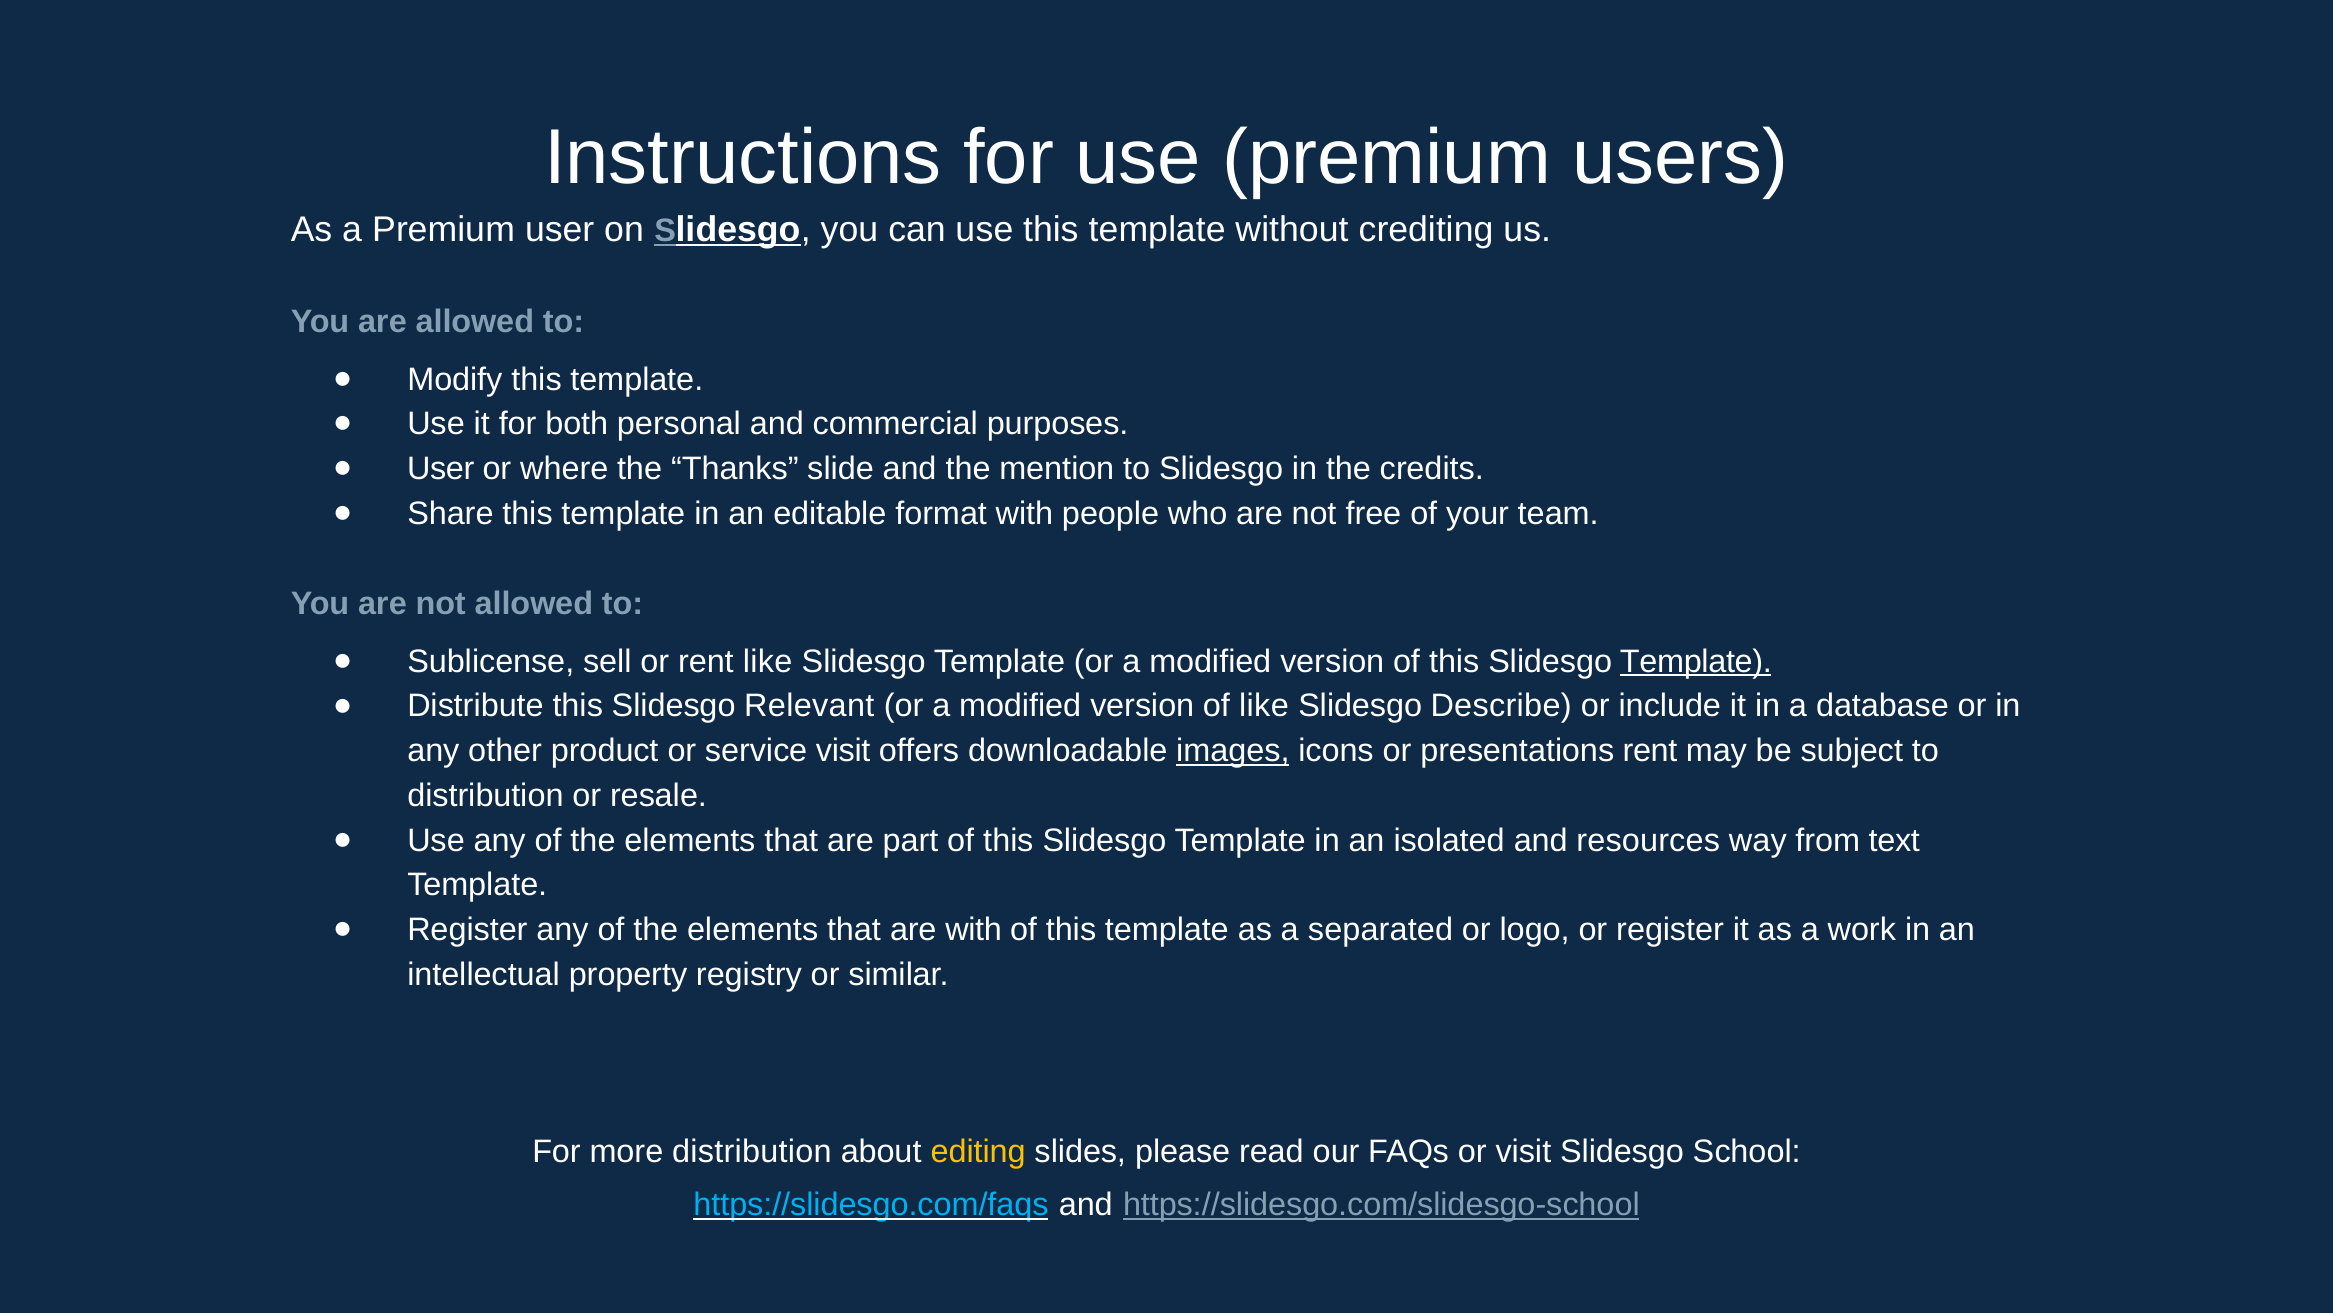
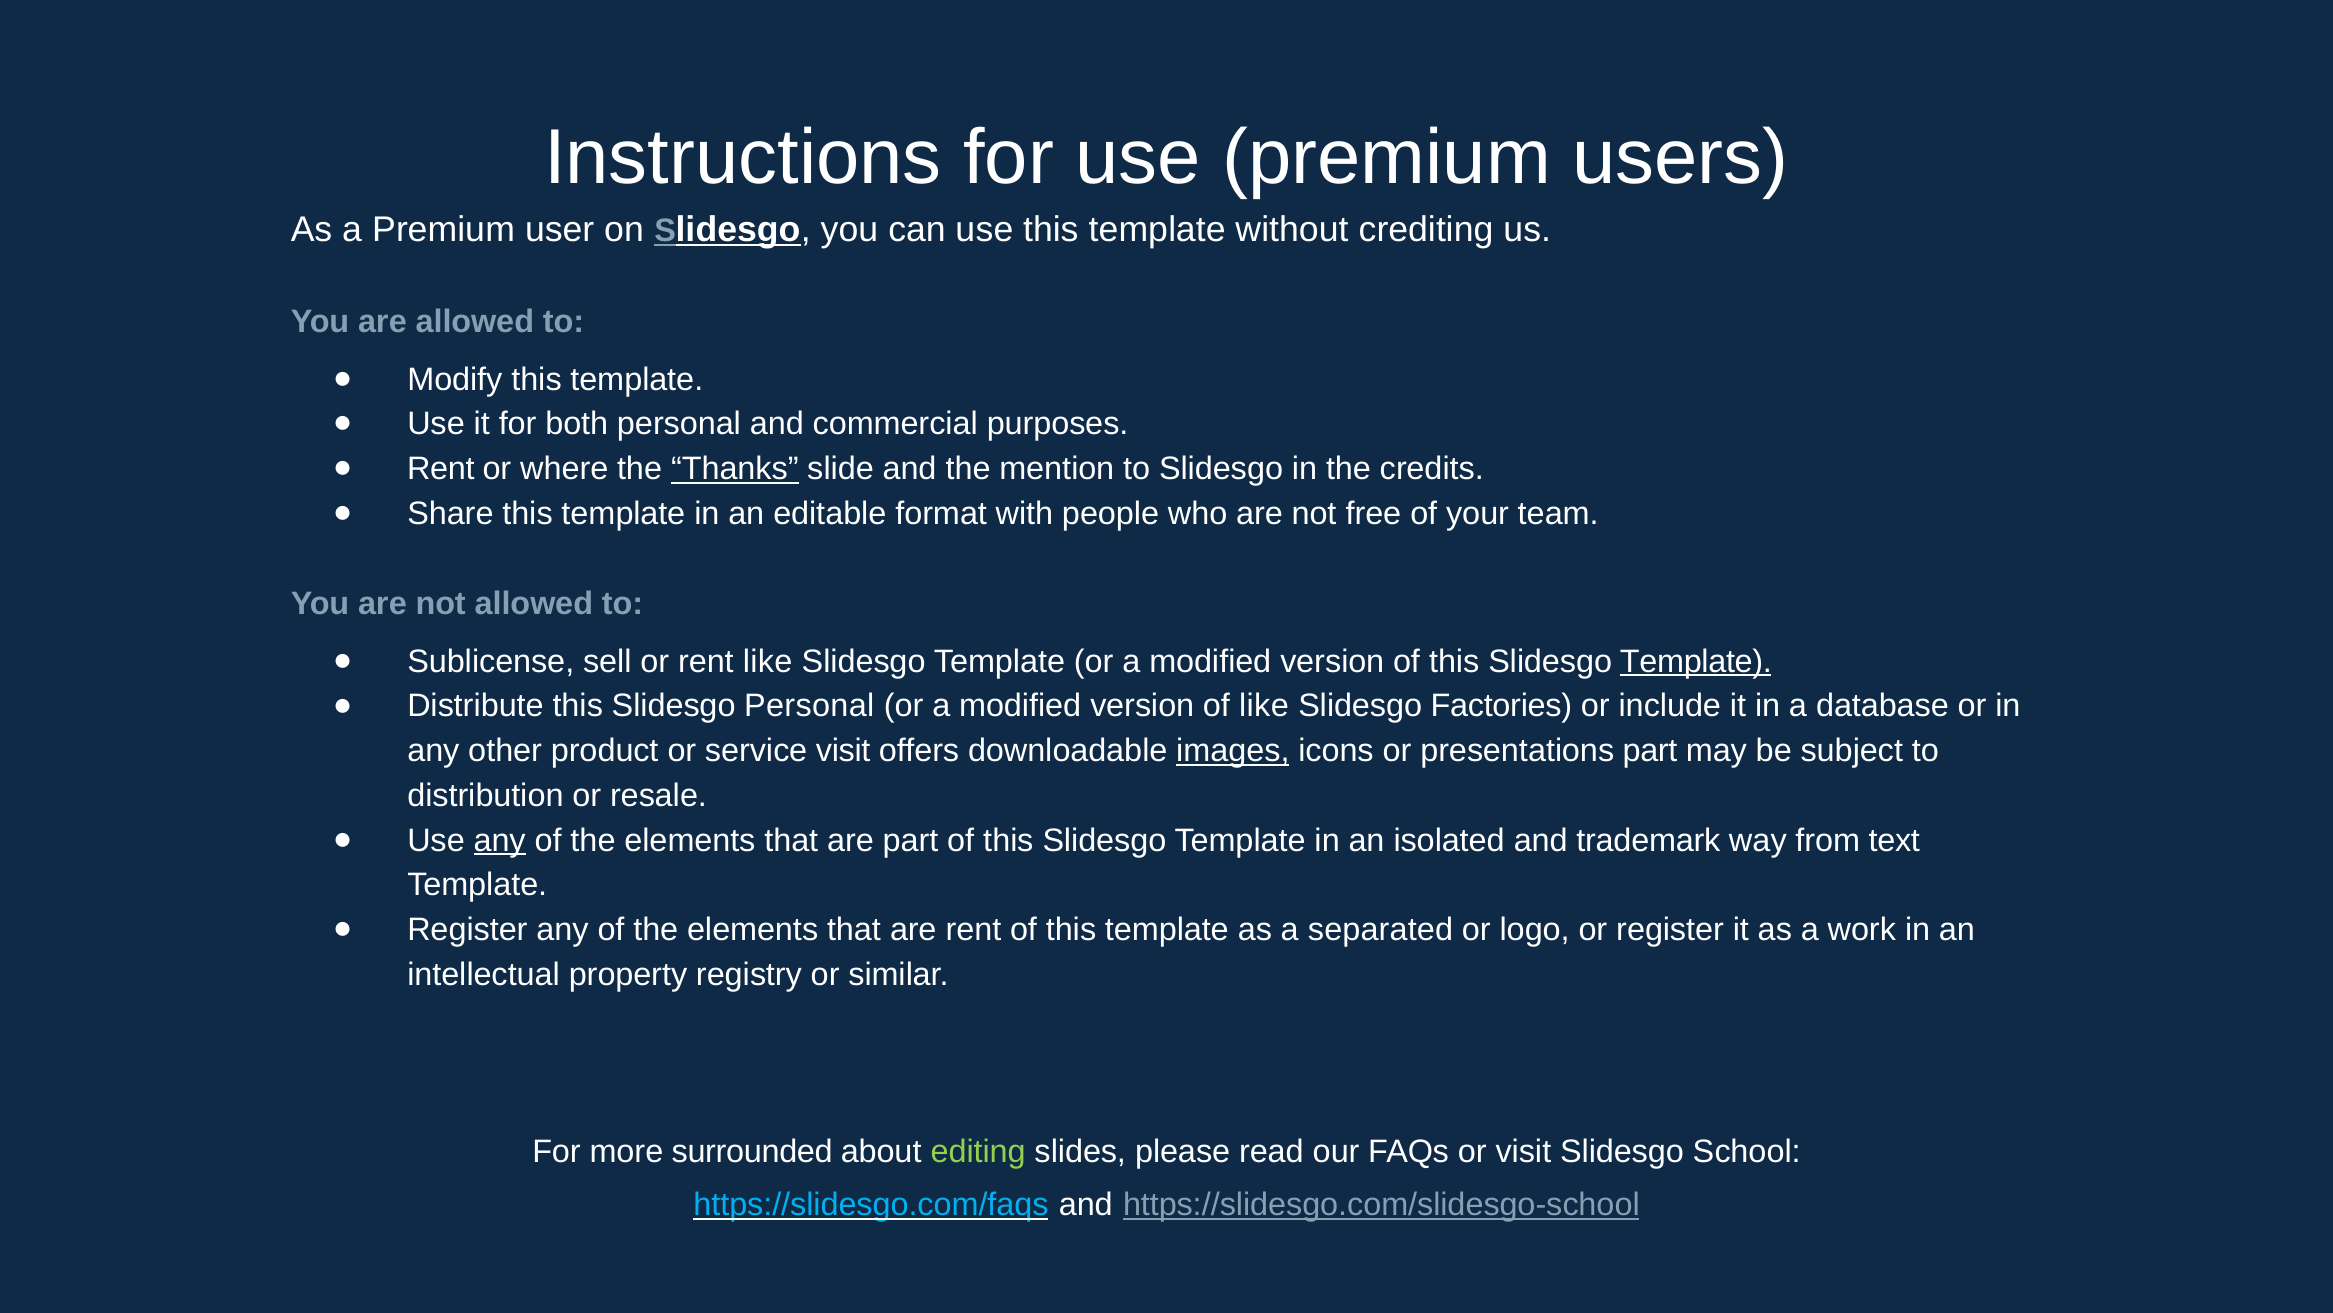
User at (441, 469): User -> Rent
Thanks underline: none -> present
Slidesgo Relevant: Relevant -> Personal
Describe: Describe -> Factories
presentations rent: rent -> part
any at (500, 840) underline: none -> present
resources: resources -> trademark
are with: with -> rent
more distribution: distribution -> surrounded
editing colour: yellow -> light green
